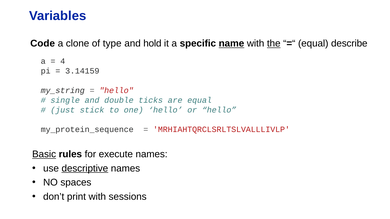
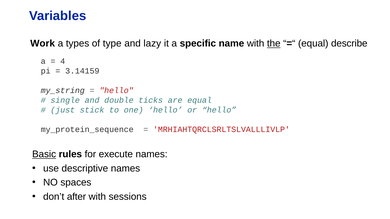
Code: Code -> Work
clone: clone -> types
hold: hold -> lazy
name underline: present -> none
descriptive underline: present -> none
print: print -> after
